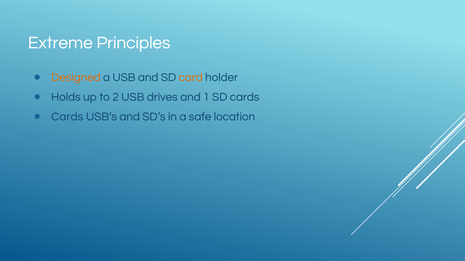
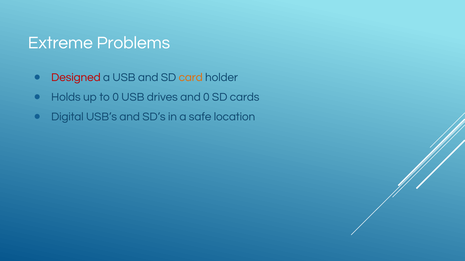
Principles: Principles -> Problems
Designed colour: orange -> red
to 2: 2 -> 0
and 1: 1 -> 0
Cards at (67, 117): Cards -> Digital
